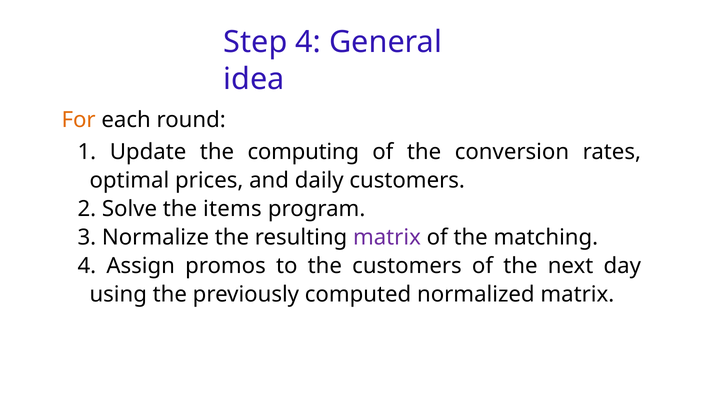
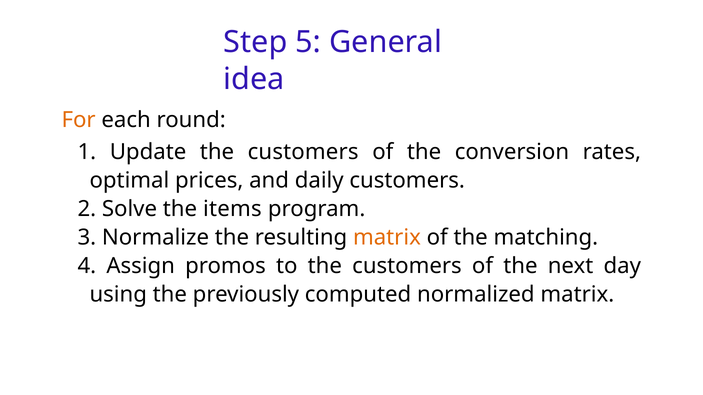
Step 4: 4 -> 5
Update the computing: computing -> customers
matrix at (387, 238) colour: purple -> orange
